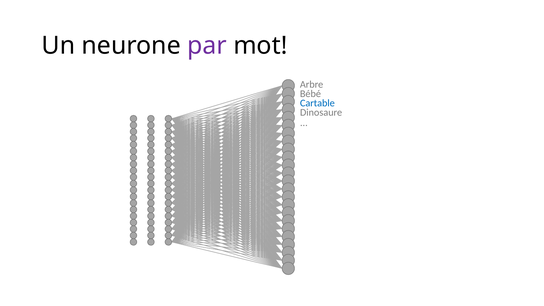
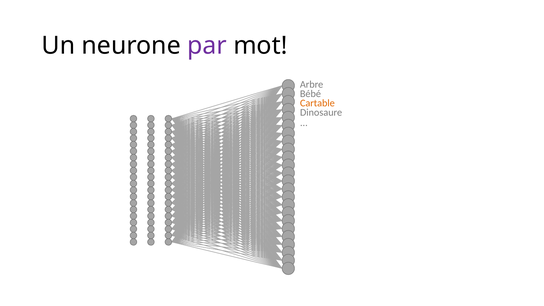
Cartable colour: blue -> orange
